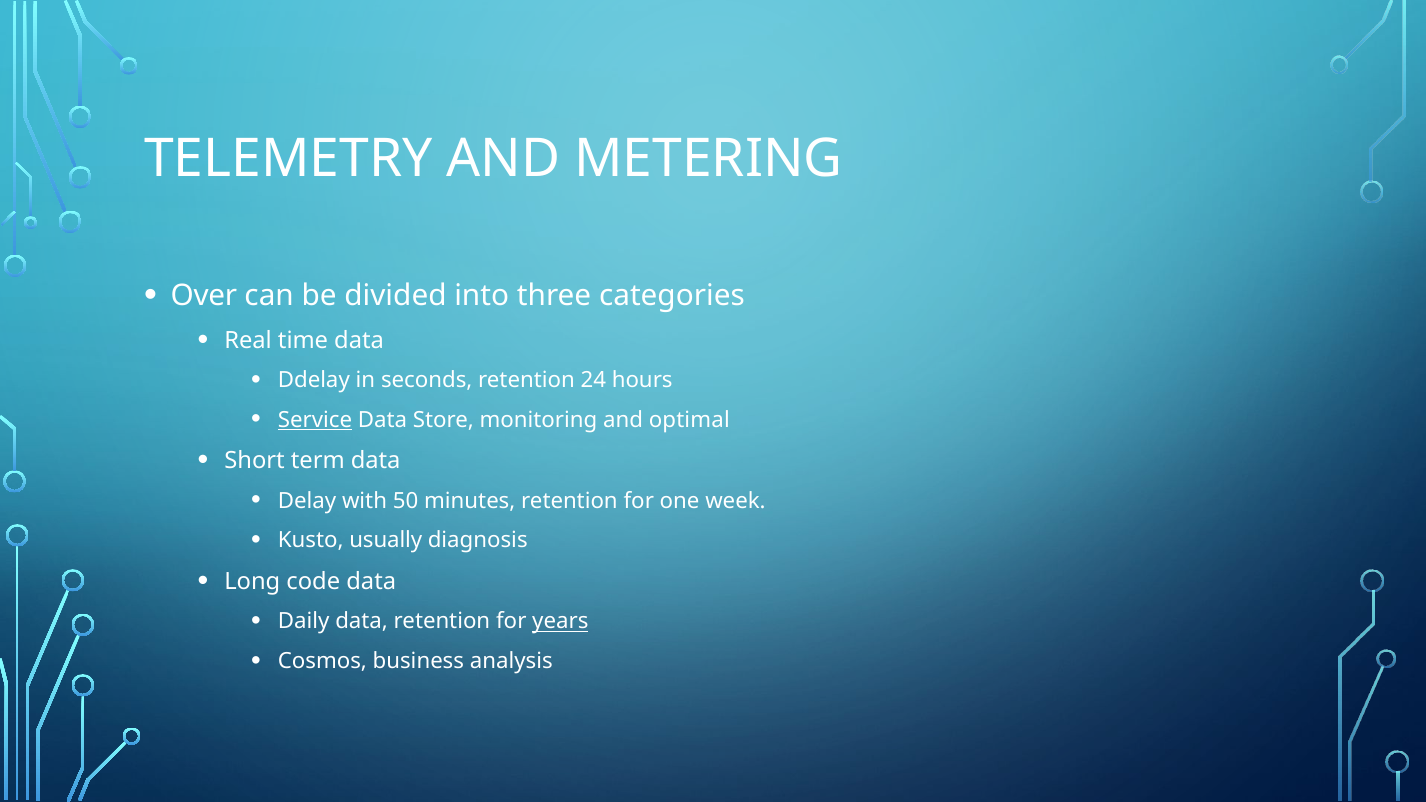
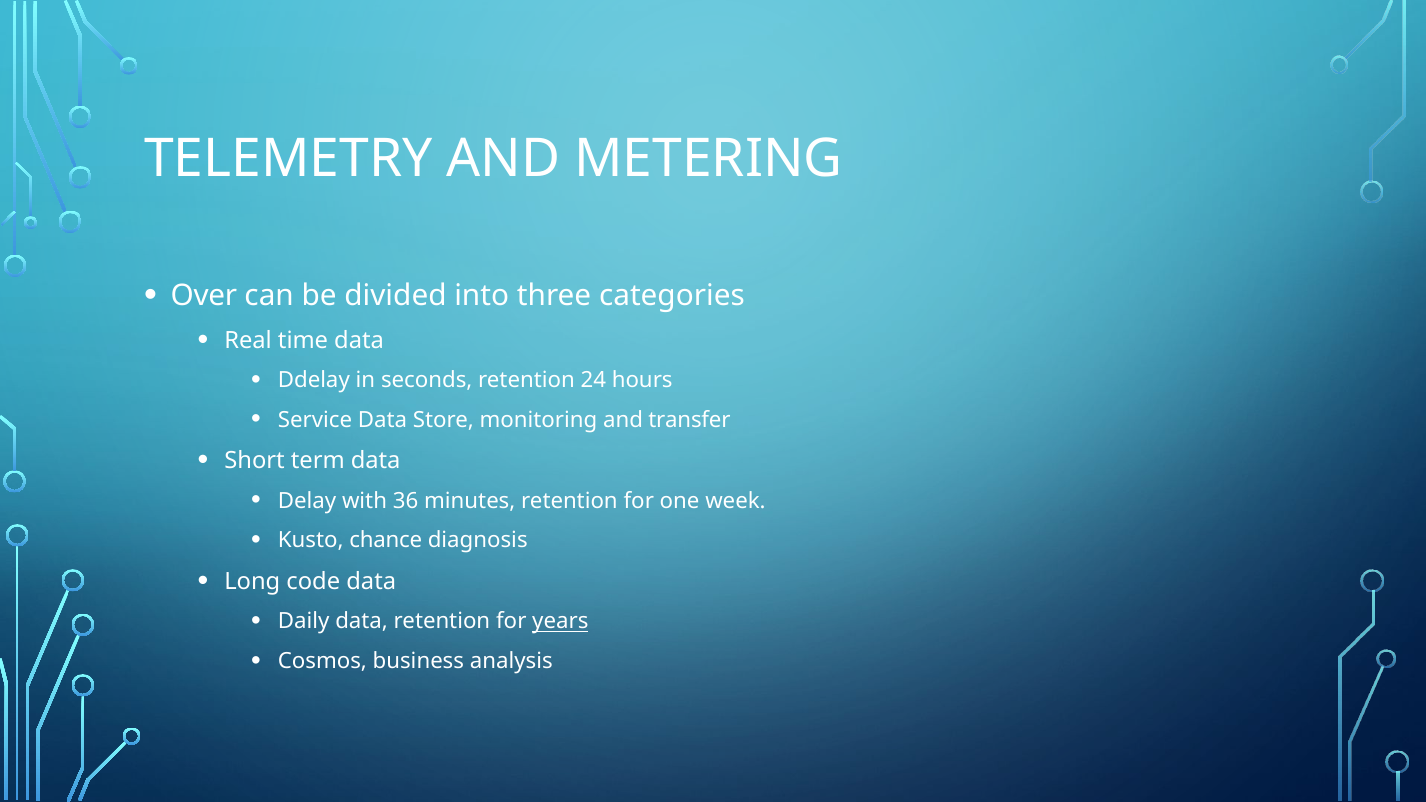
Service underline: present -> none
optimal: optimal -> transfer
50: 50 -> 36
usually: usually -> chance
